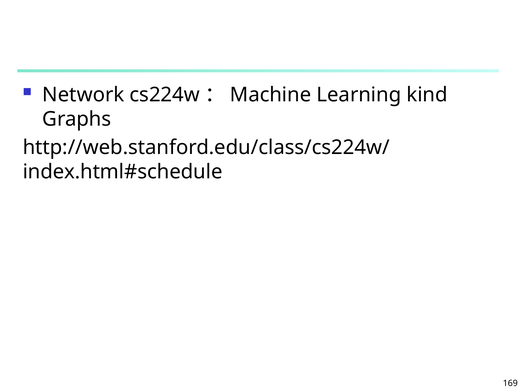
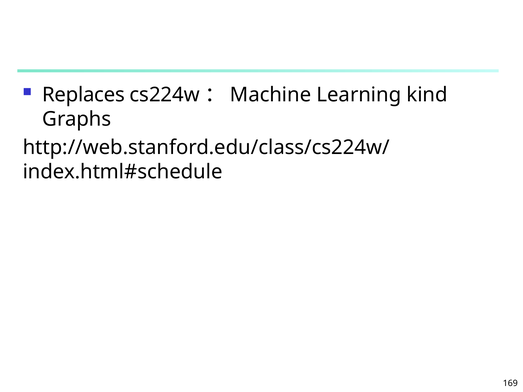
Network: Network -> Replaces
